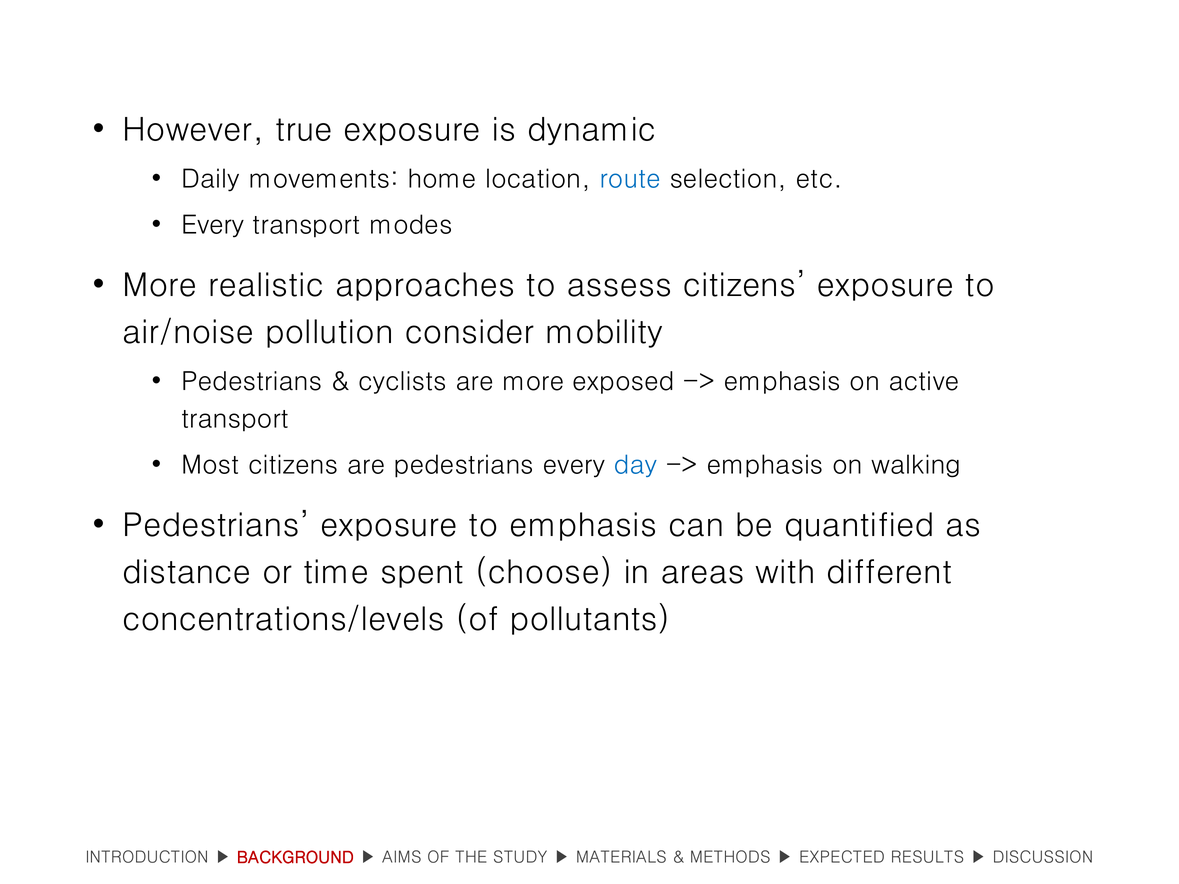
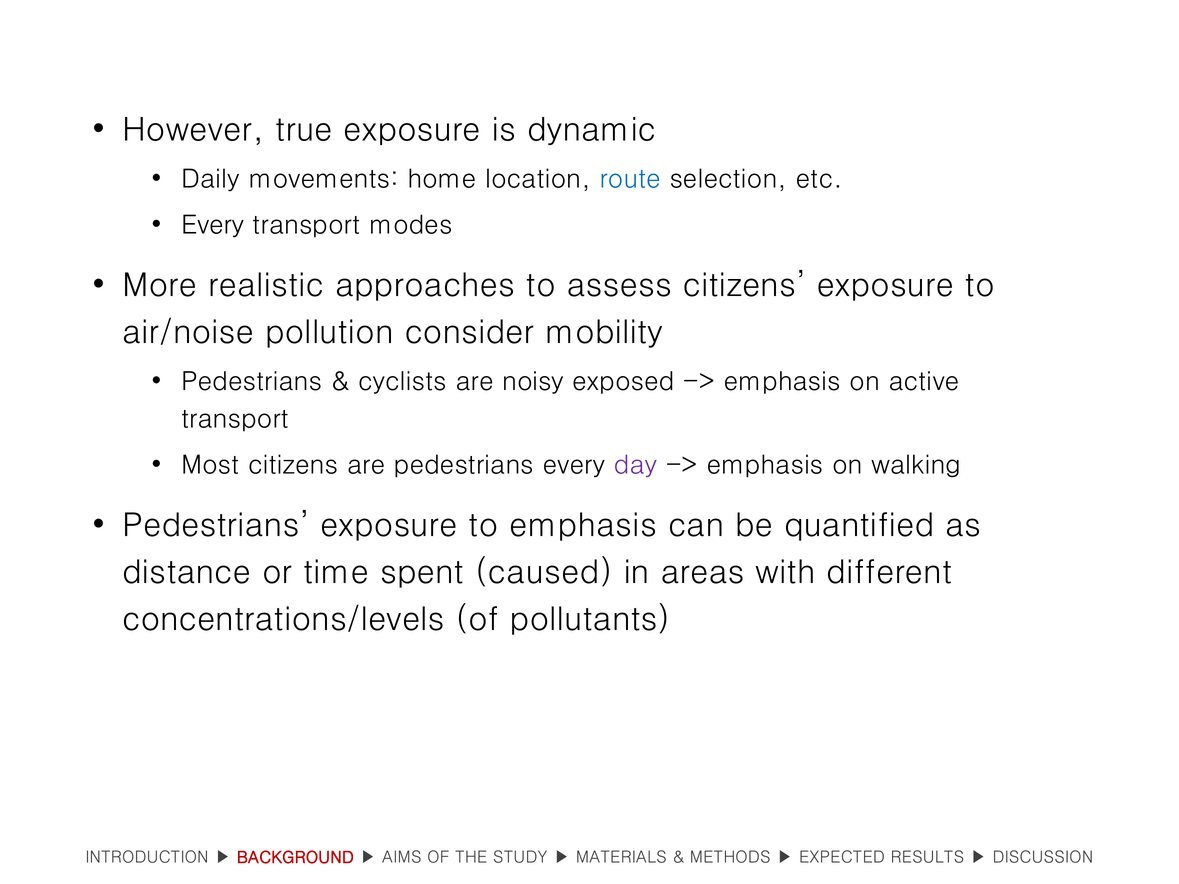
are more: more -> noisy
day colour: blue -> purple
choose: choose -> caused
